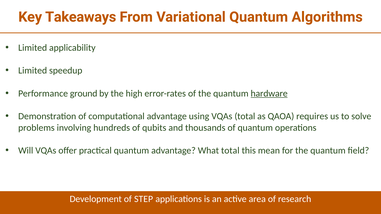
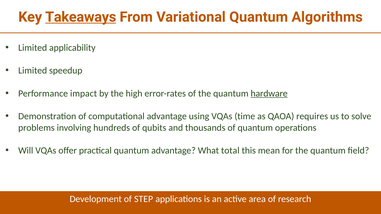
Takeaways underline: none -> present
ground: ground -> impact
VQAs total: total -> time
